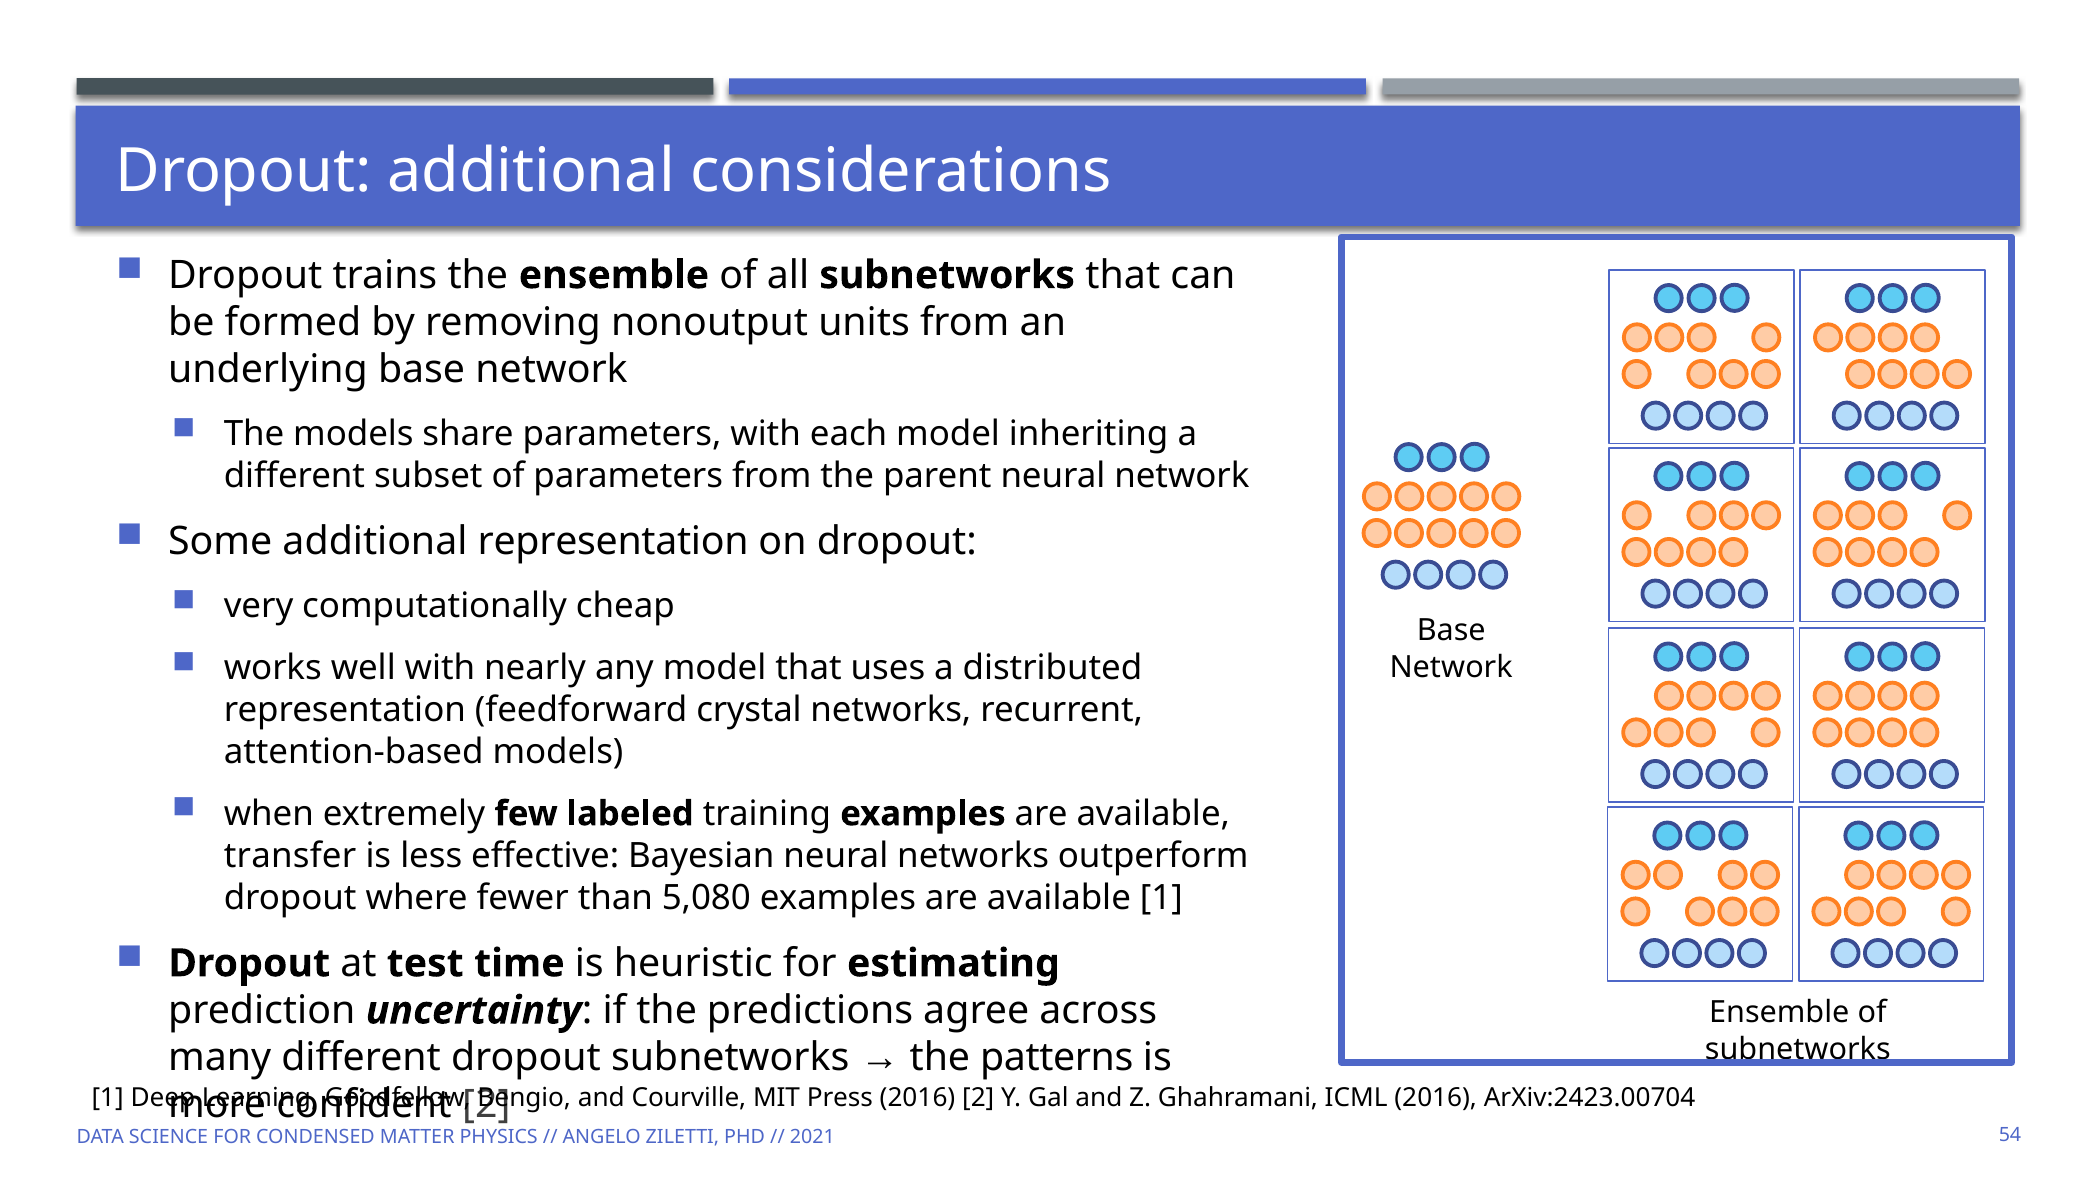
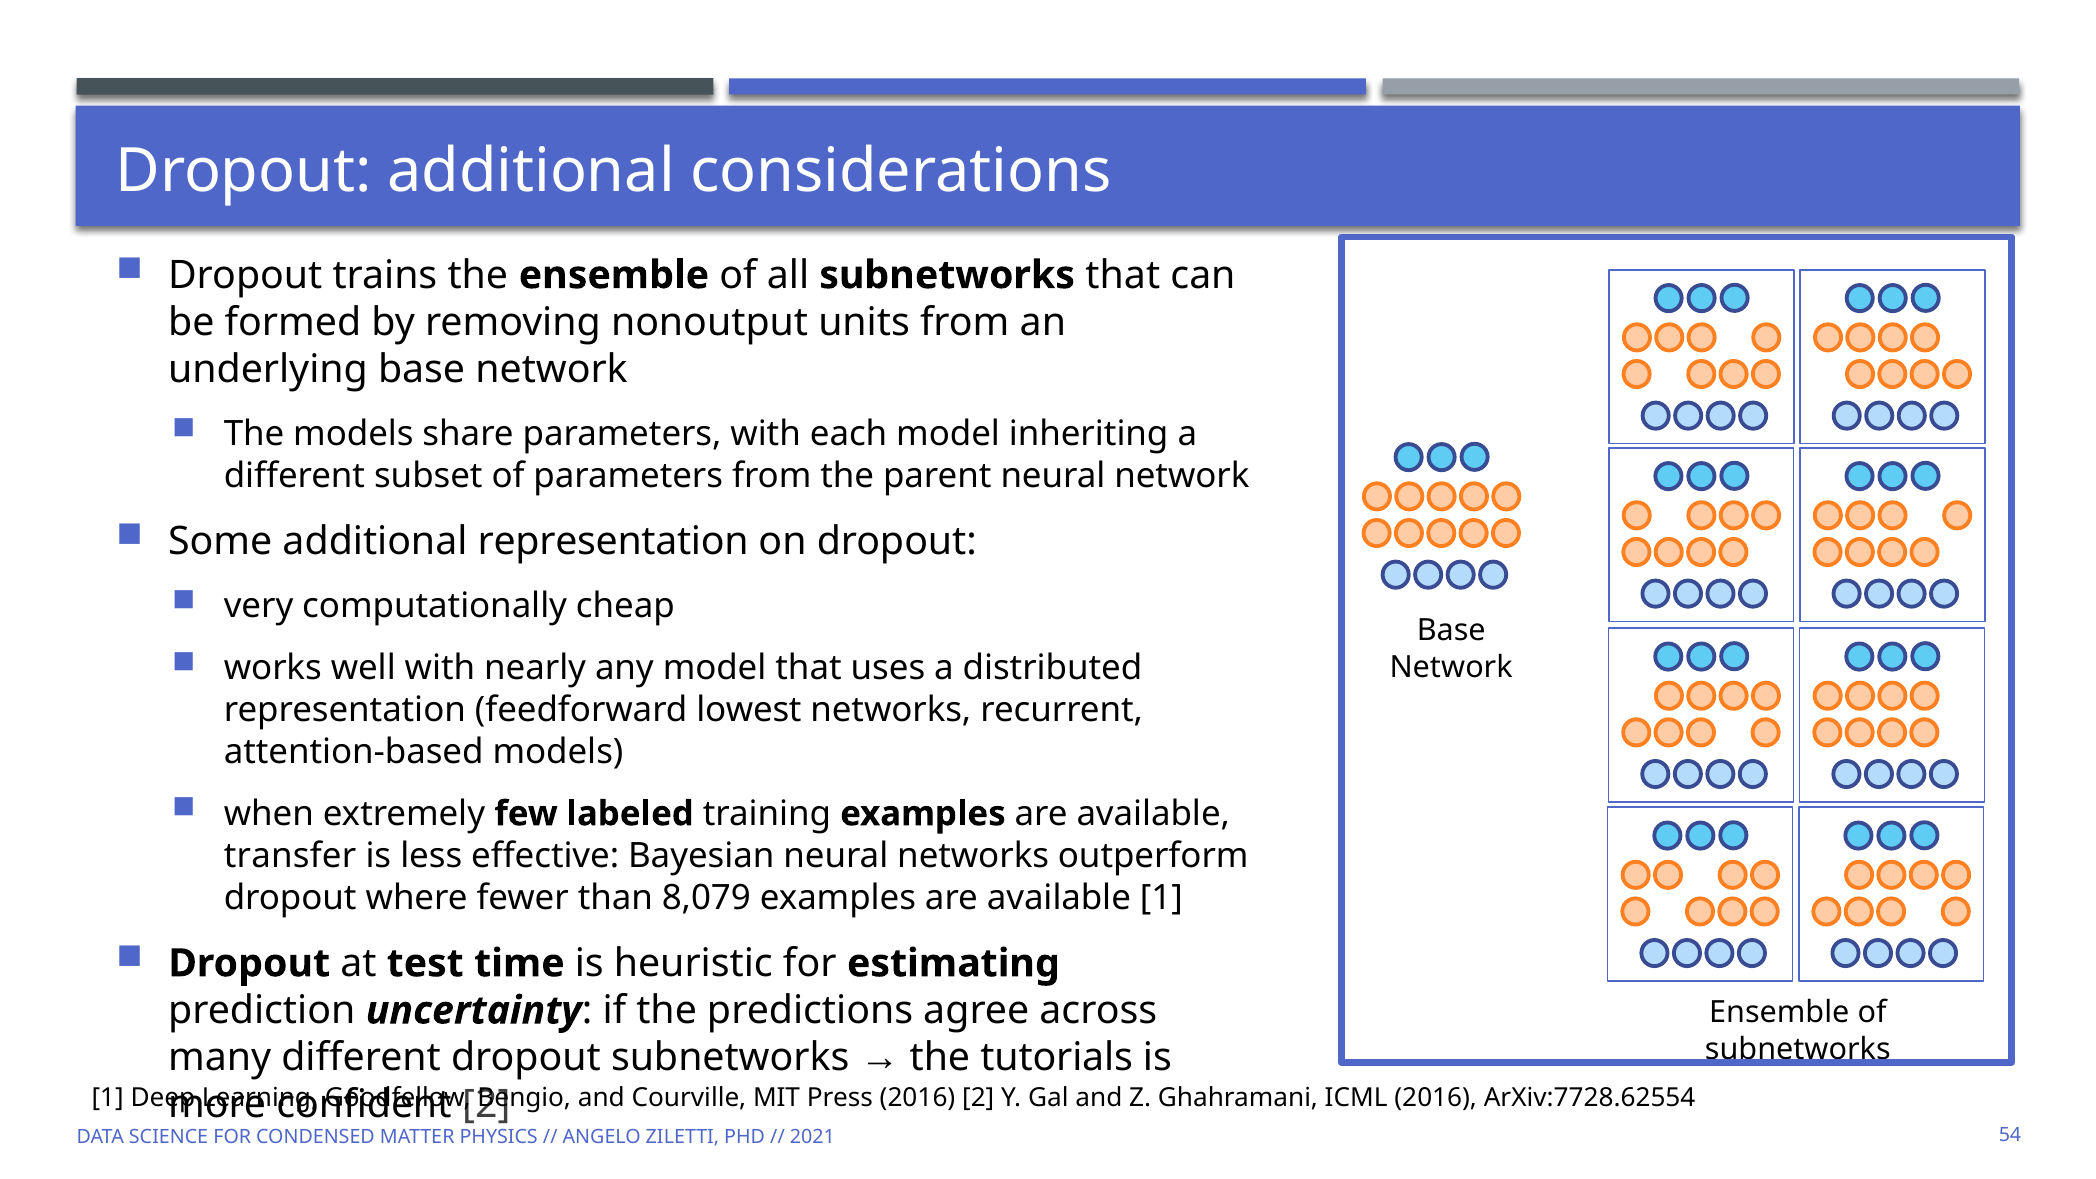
crystal: crystal -> lowest
5,080: 5,080 -> 8,079
patterns: patterns -> tutorials
ArXiv:2423.00704: ArXiv:2423.00704 -> ArXiv:7728.62554
